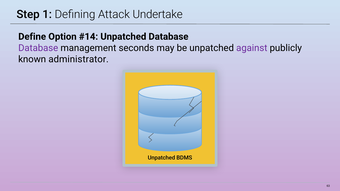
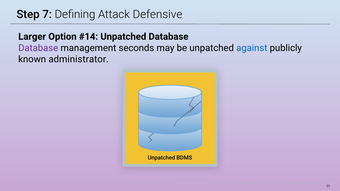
1: 1 -> 7
Undertake: Undertake -> Defensive
Define: Define -> Larger
against colour: purple -> blue
